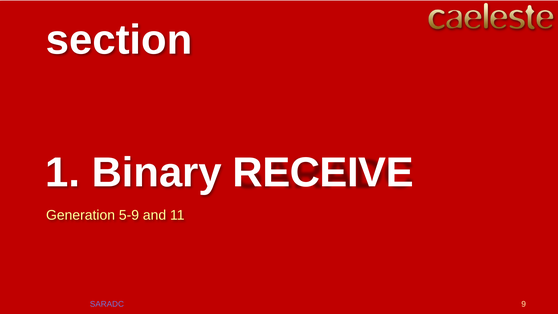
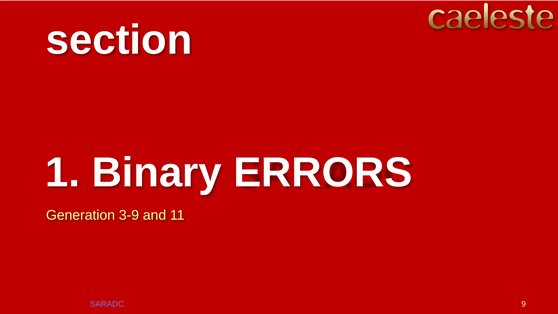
RECEIVE: RECEIVE -> ERRORS
5-9: 5-9 -> 3-9
